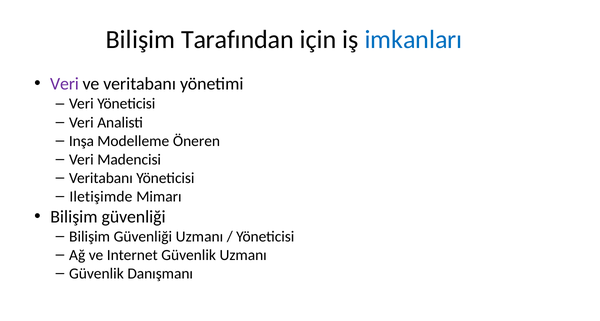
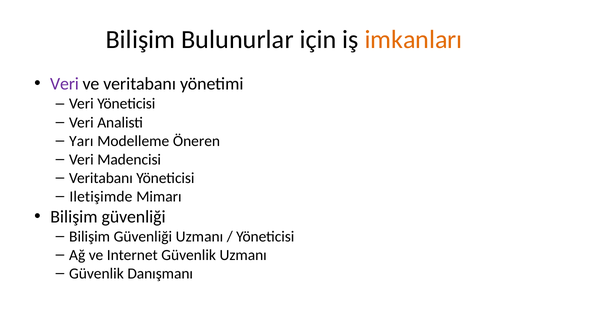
Tarafından: Tarafından -> Bulunurlar
imkanları colour: blue -> orange
Inşa: Inşa -> Yarı
